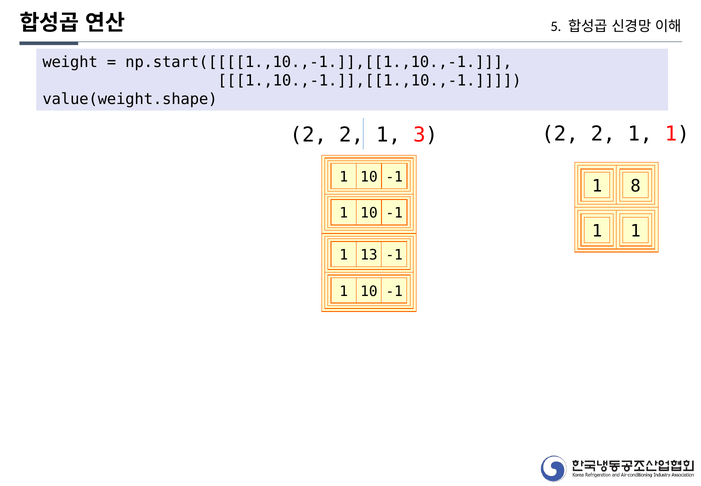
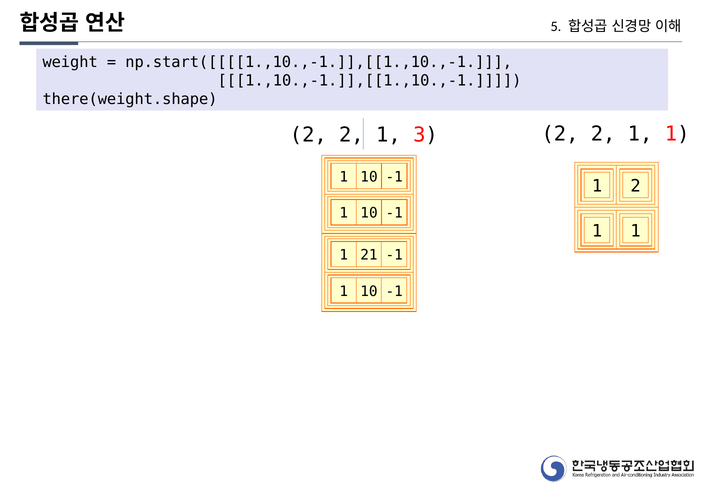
value(weight.shape: value(weight.shape -> there(weight.shape
1 8: 8 -> 2
13: 13 -> 21
